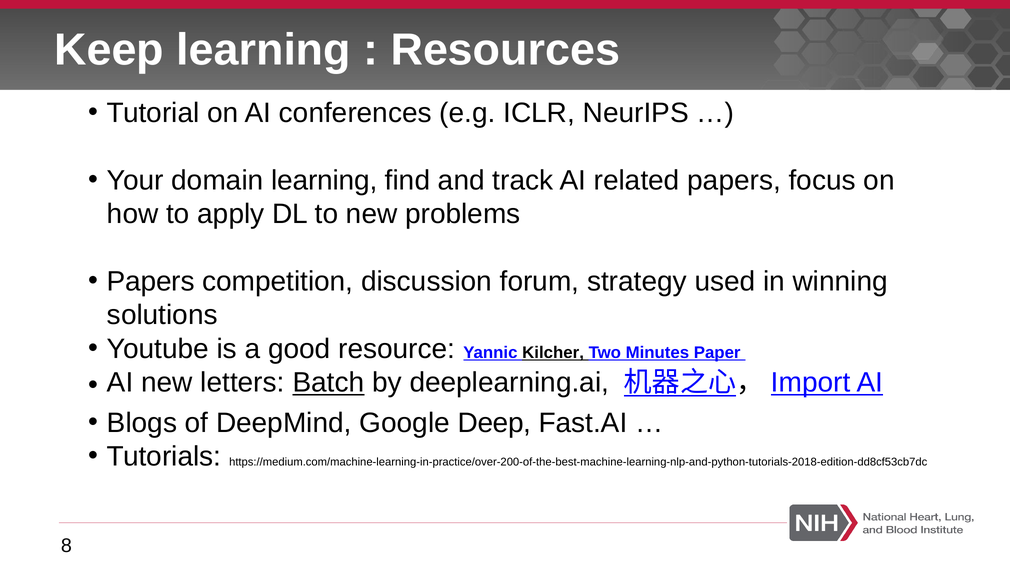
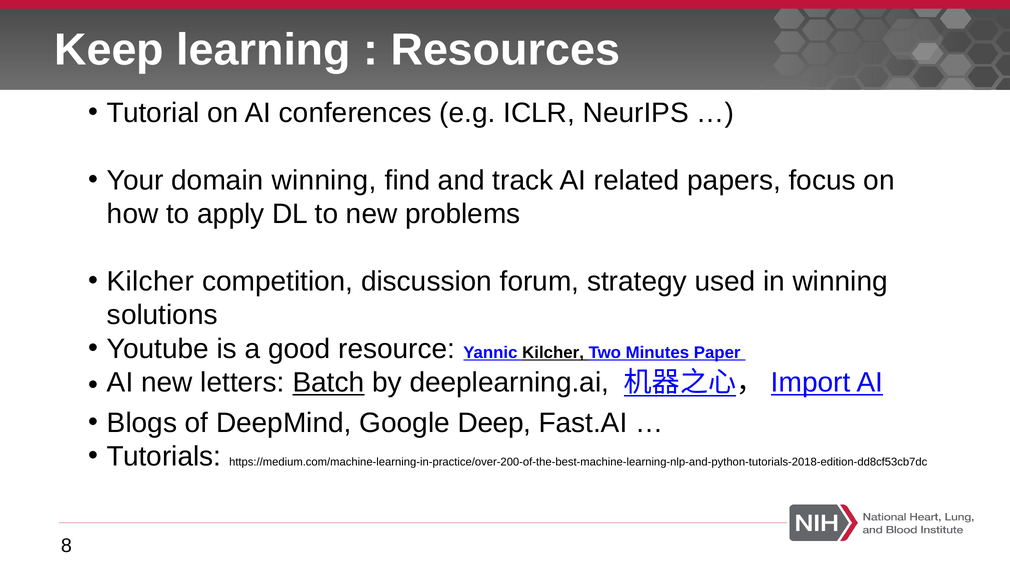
domain learning: learning -> winning
Papers at (151, 282): Papers -> Kilcher
